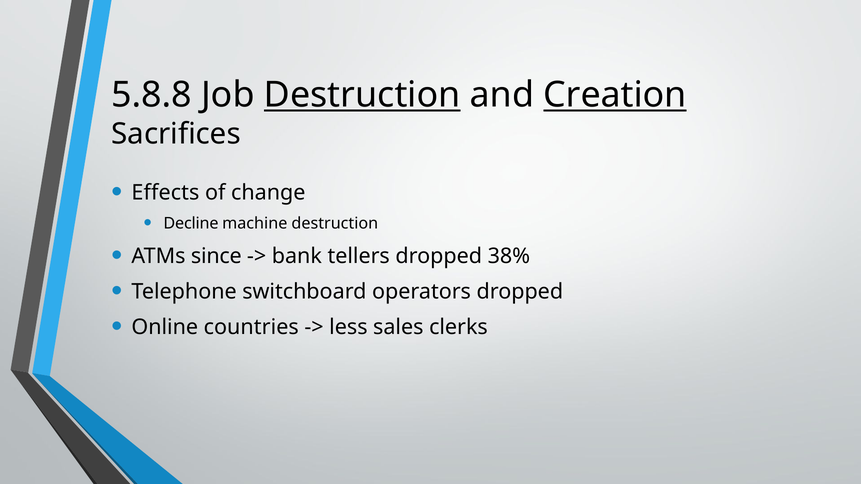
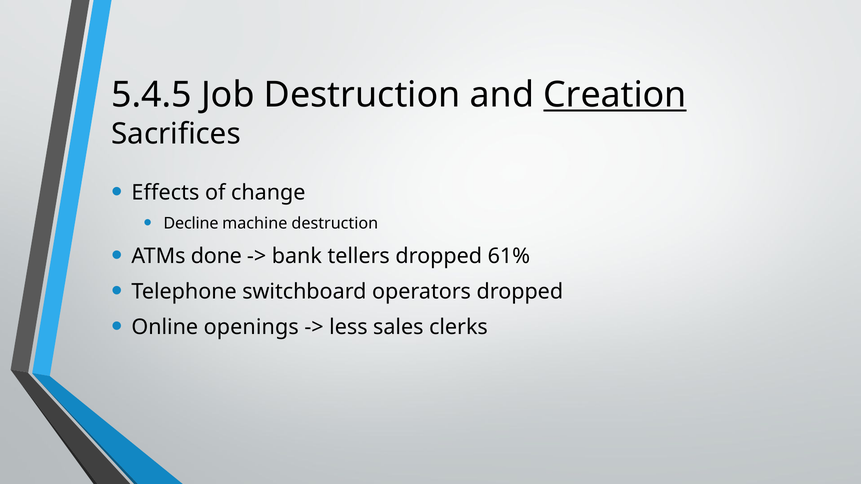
5.8.8: 5.8.8 -> 5.4.5
Destruction at (362, 95) underline: present -> none
since: since -> done
38%: 38% -> 61%
countries: countries -> openings
